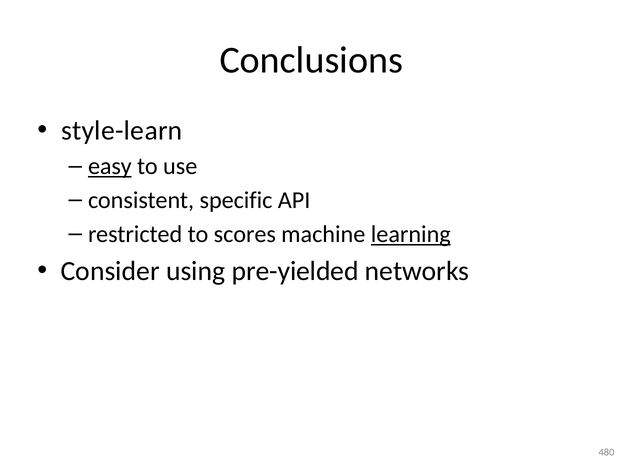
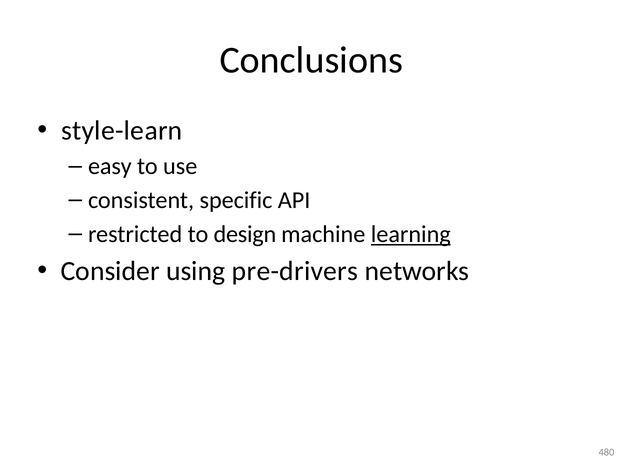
easy underline: present -> none
scores: scores -> design
pre-yielded: pre-yielded -> pre-drivers
